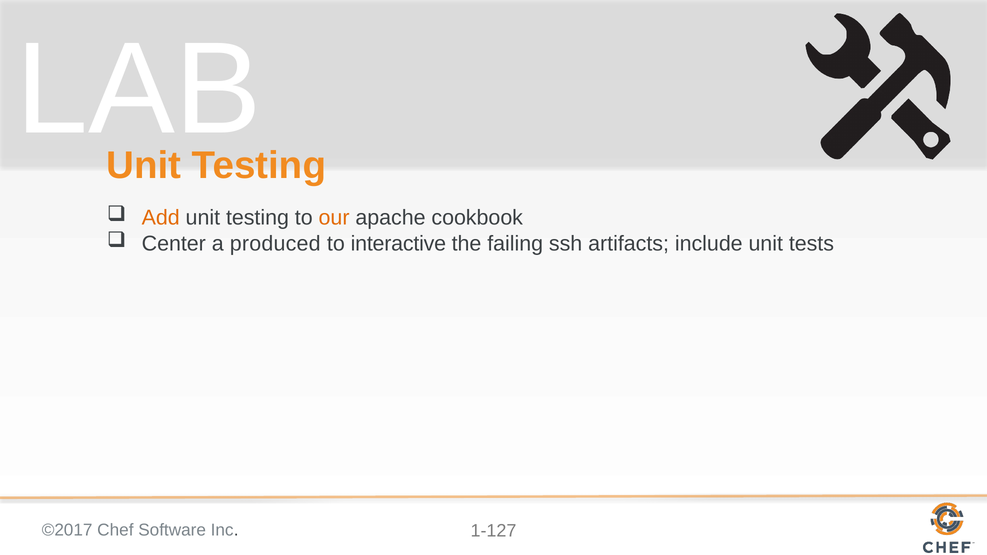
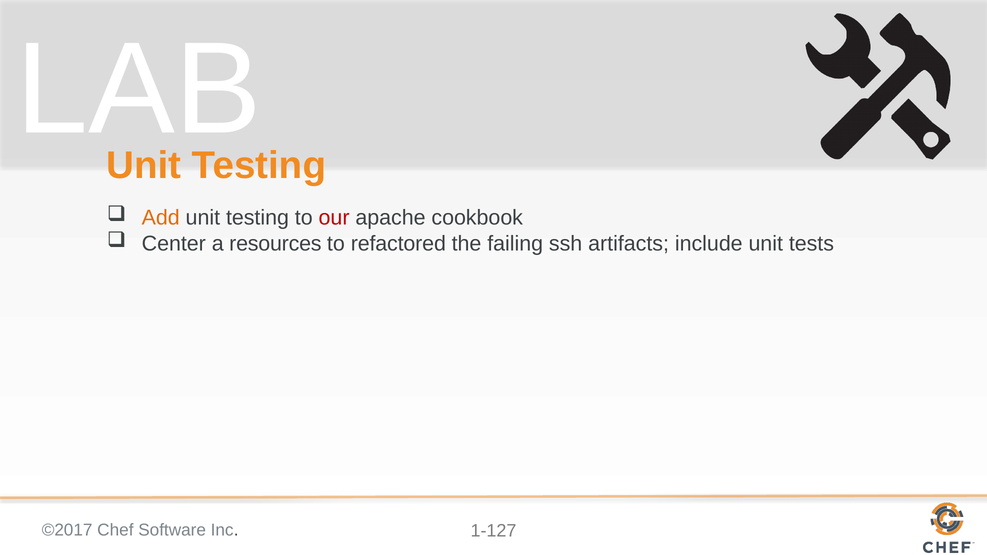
our colour: orange -> red
produced: produced -> resources
interactive: interactive -> refactored
